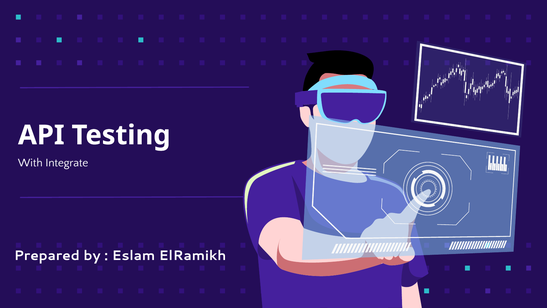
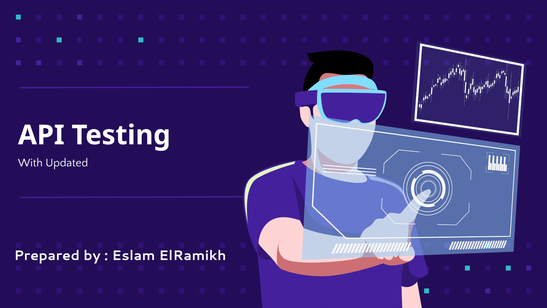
Integrate: Integrate -> Updated
